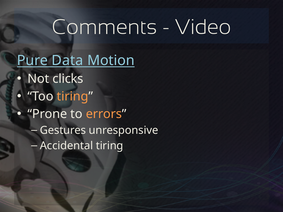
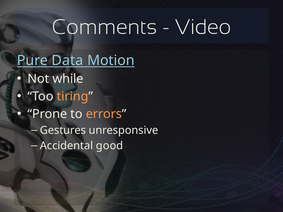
clicks: clicks -> while
Accidental tiring: tiring -> good
